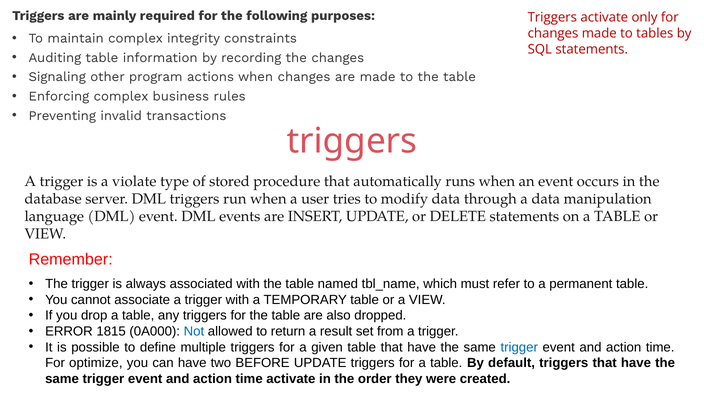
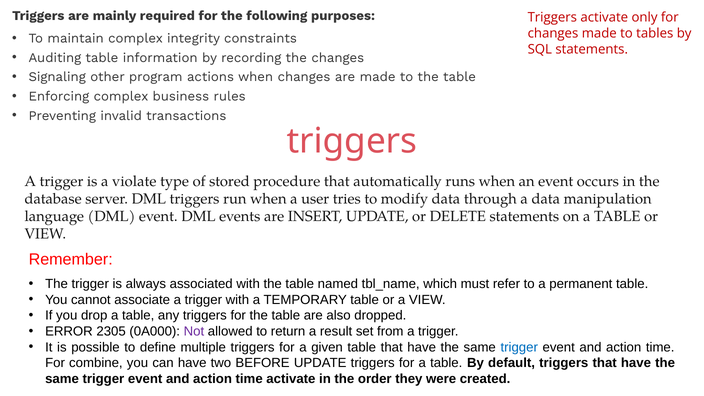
1815: 1815 -> 2305
Not colour: blue -> purple
optimize: optimize -> combine
